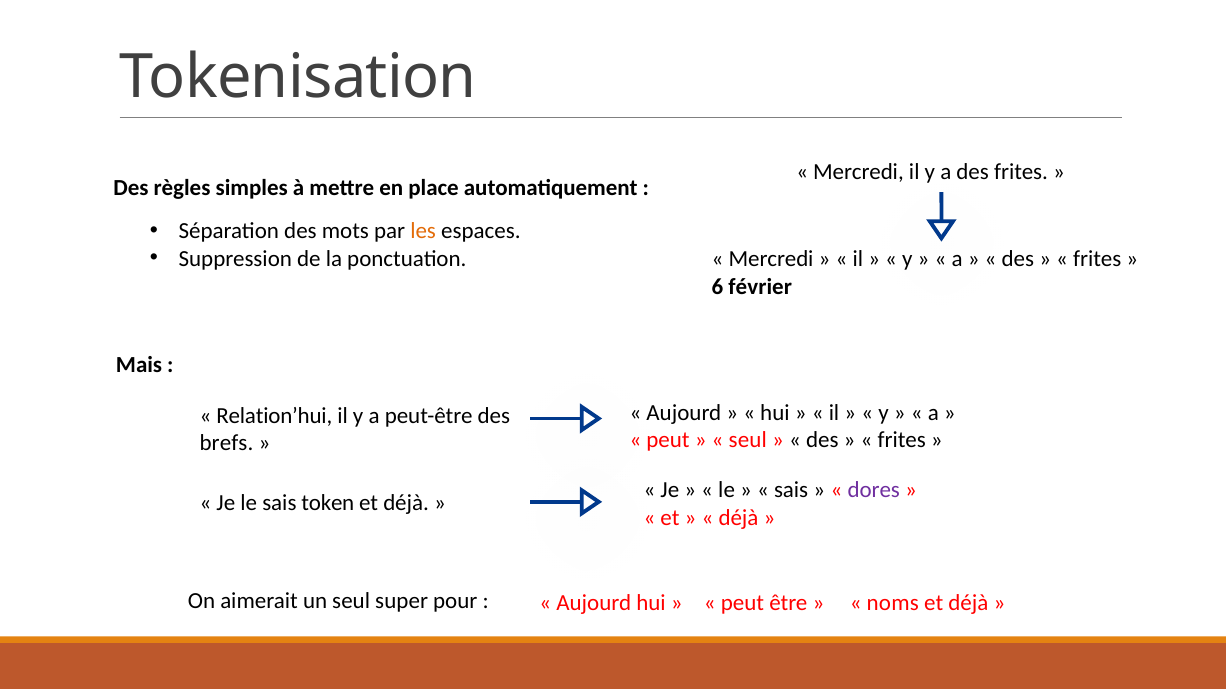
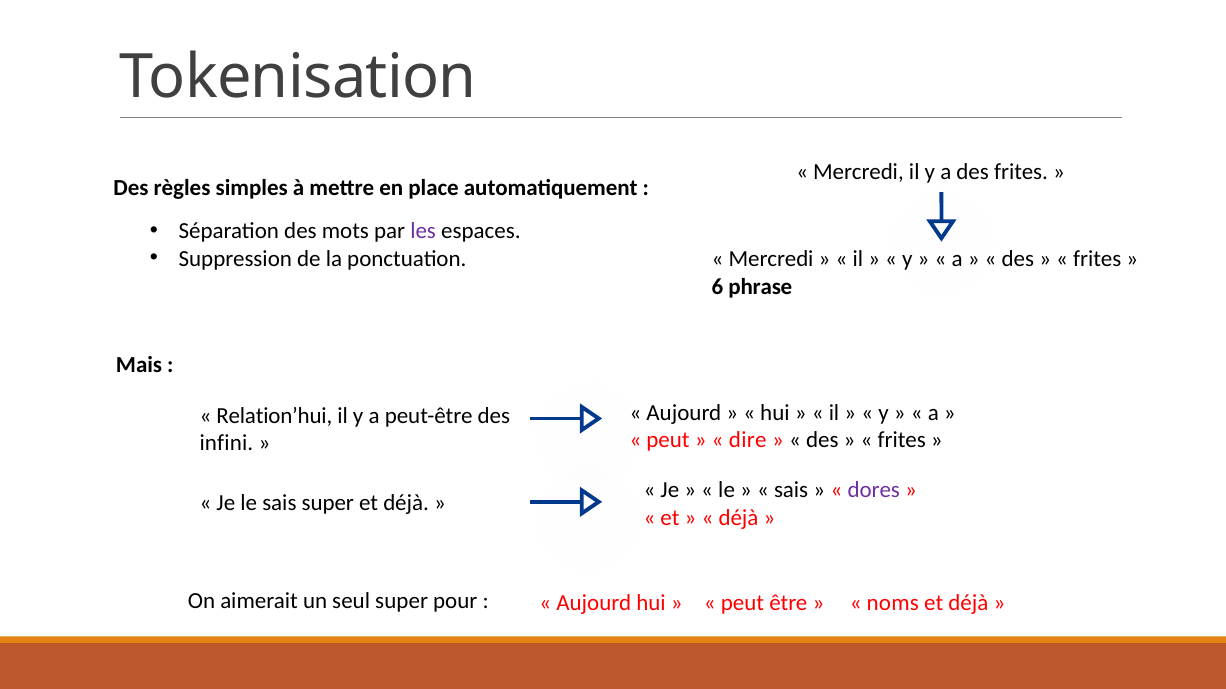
les colour: orange -> purple
février: février -> phrase
seul at (748, 440): seul -> dire
brefs: brefs -> infini
sais token: token -> super
